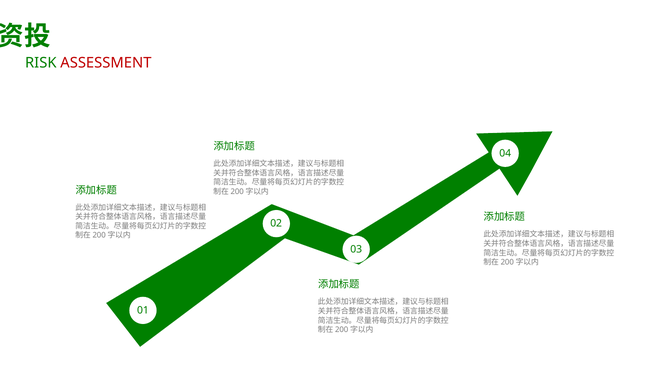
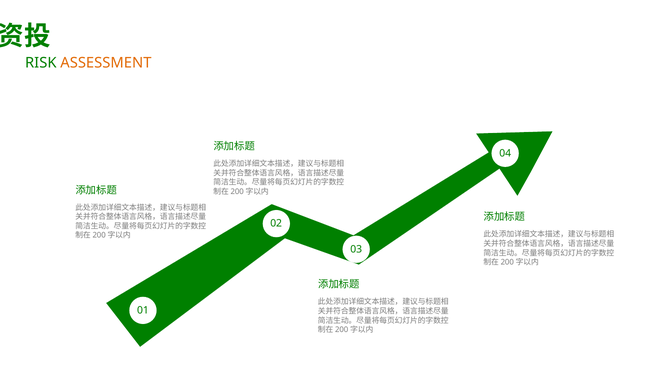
ASSESSMENT colour: red -> orange
